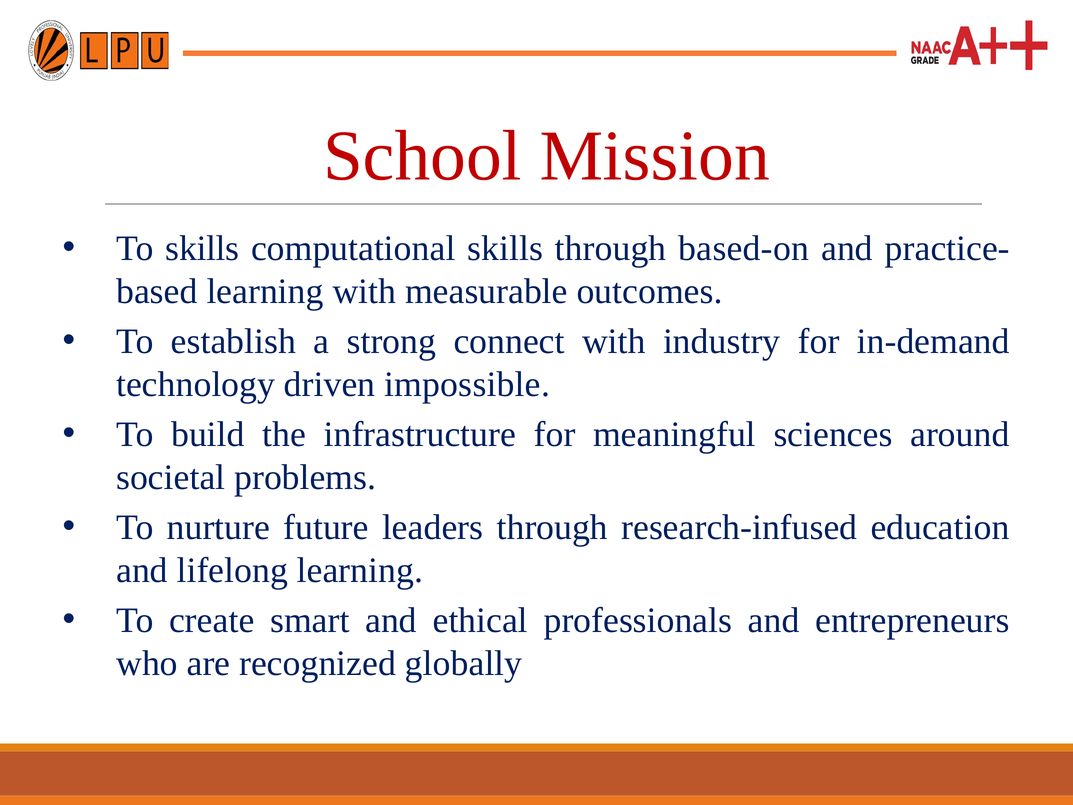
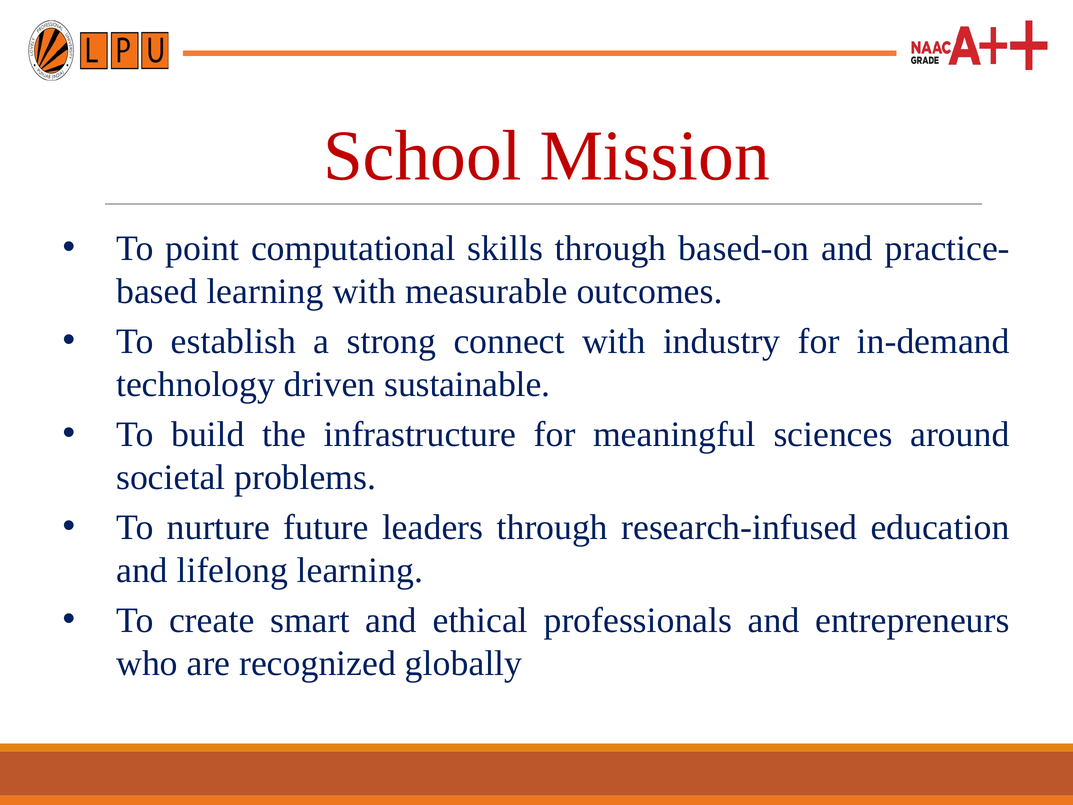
To skills: skills -> point
impossible: impossible -> sustainable
